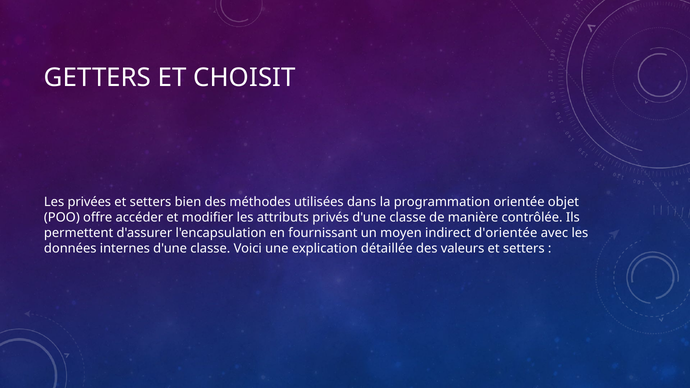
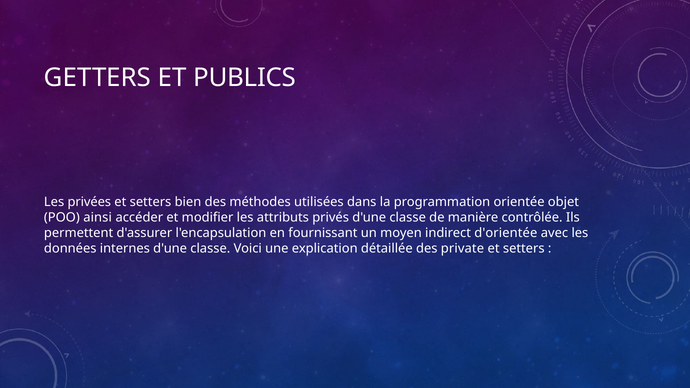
CHOISIT: CHOISIT -> PUBLICS
offre: offre -> ainsi
valeurs: valeurs -> private
